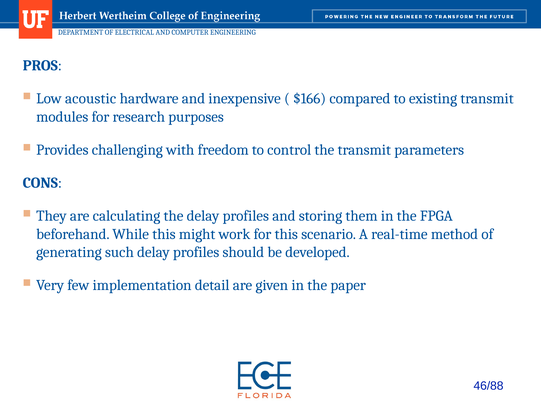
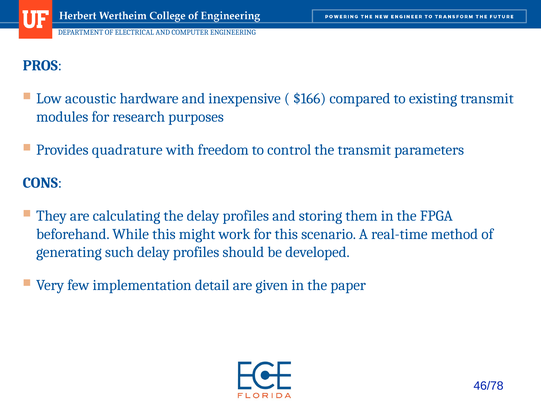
challenging: challenging -> quadrature
46/88: 46/88 -> 46/78
